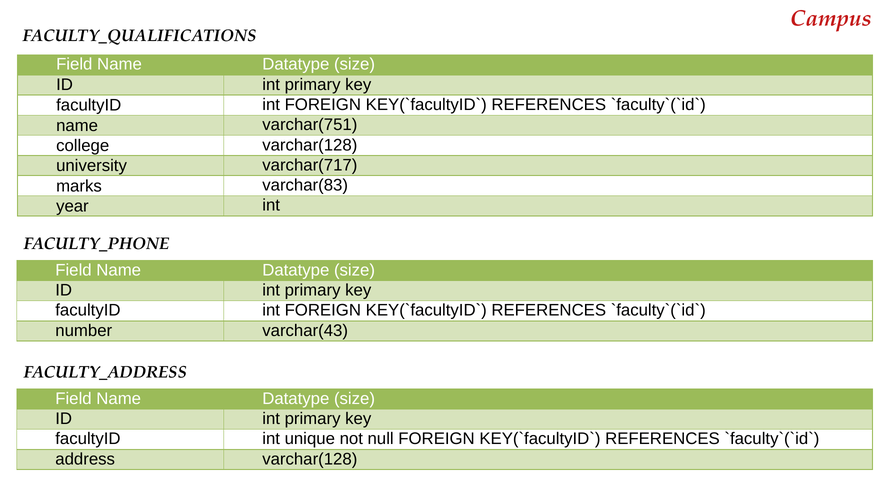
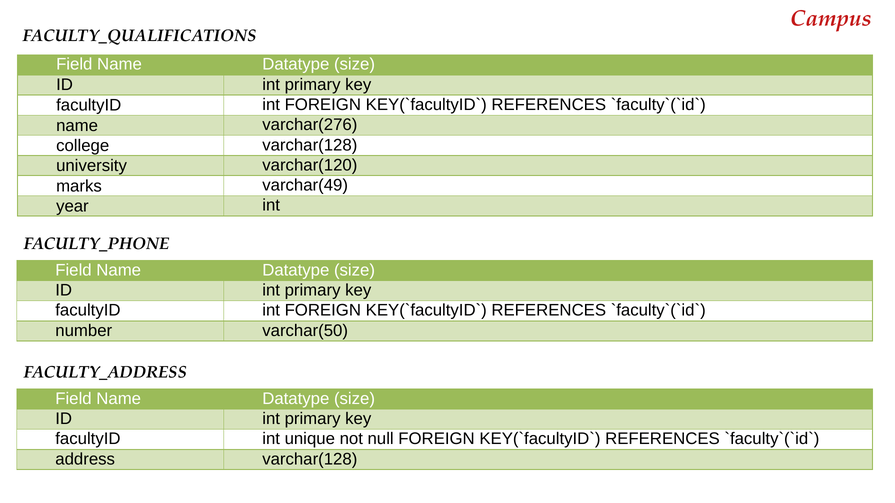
varchar(751: varchar(751 -> varchar(276
varchar(717: varchar(717 -> varchar(120
varchar(83: varchar(83 -> varchar(49
varchar(43: varchar(43 -> varchar(50
